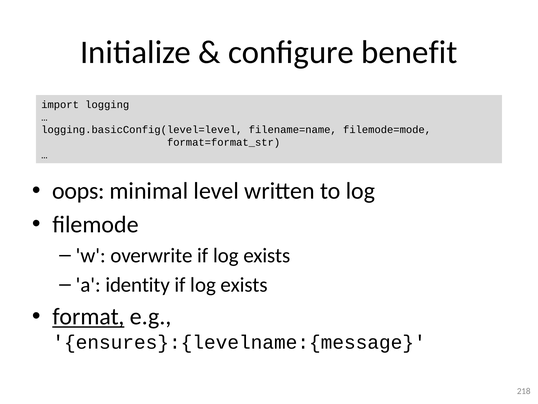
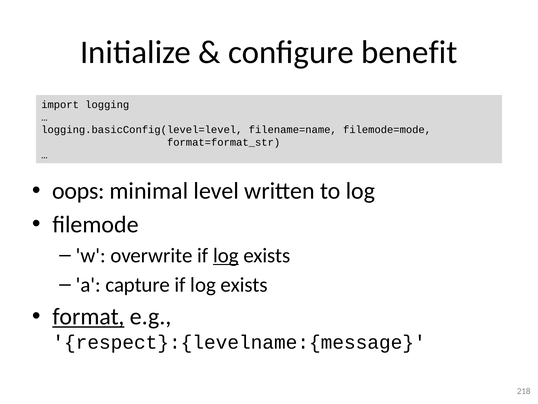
log at (226, 255) underline: none -> present
identity: identity -> capture
ensures}:{levelname:{message: ensures}:{levelname:{message -> respect}:{levelname:{message
